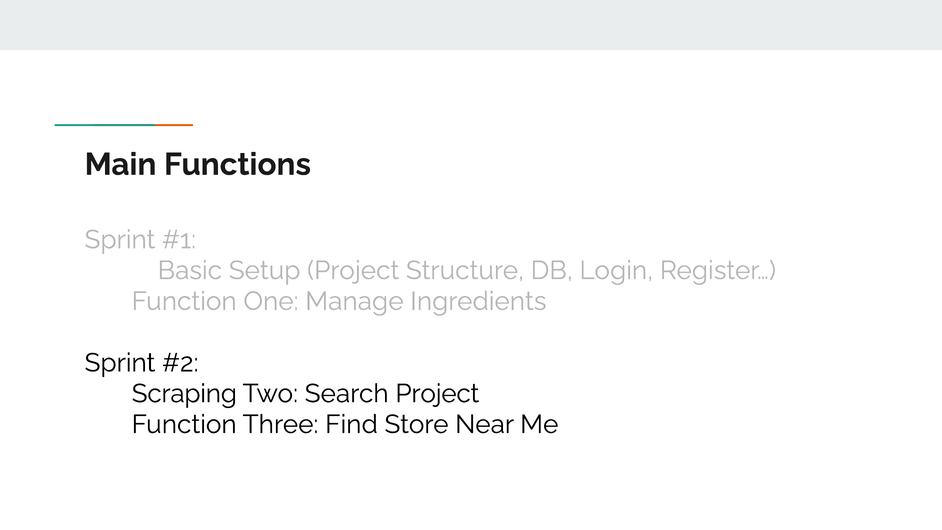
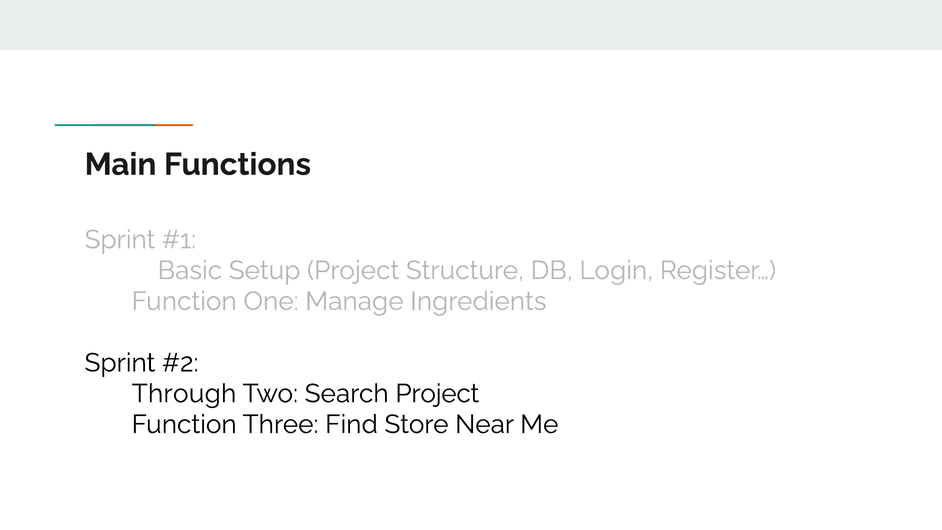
Scraping: Scraping -> Through
